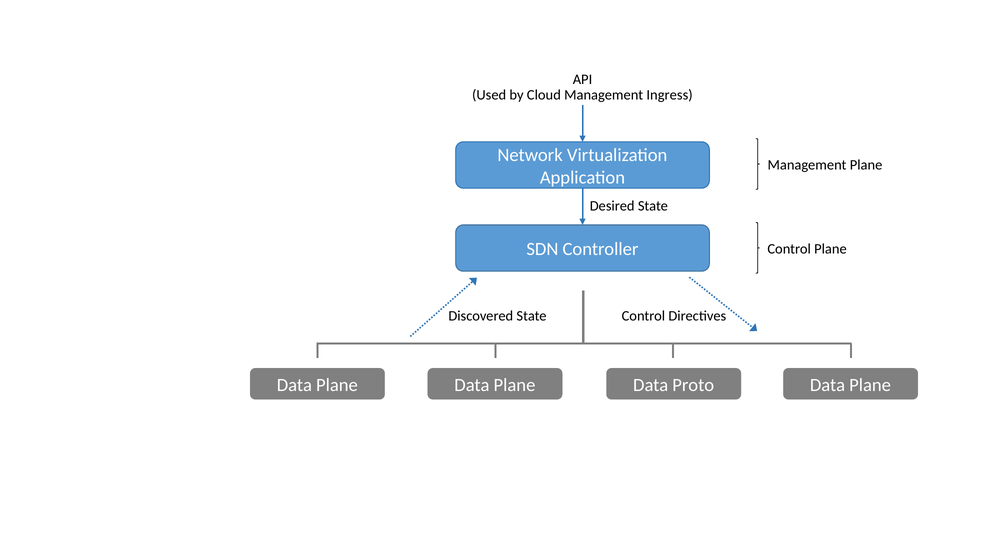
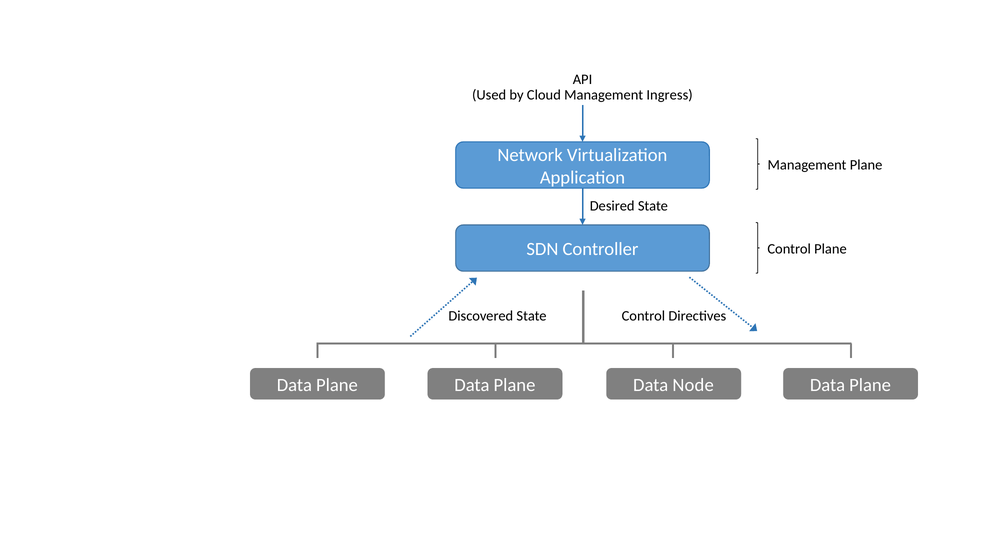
Proto: Proto -> Node
